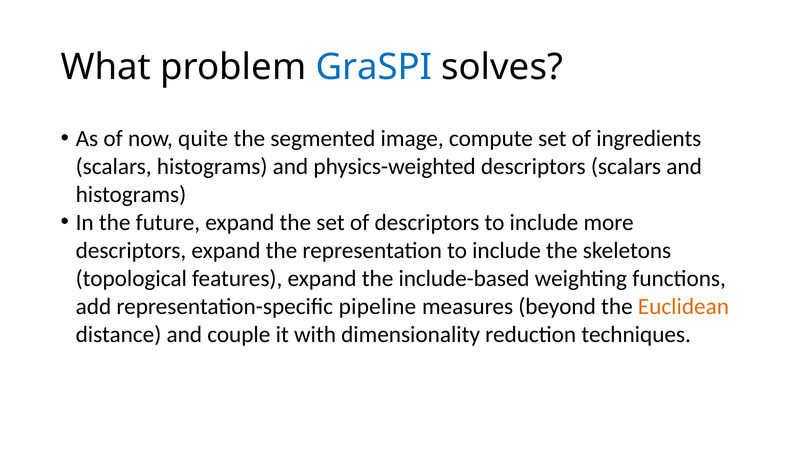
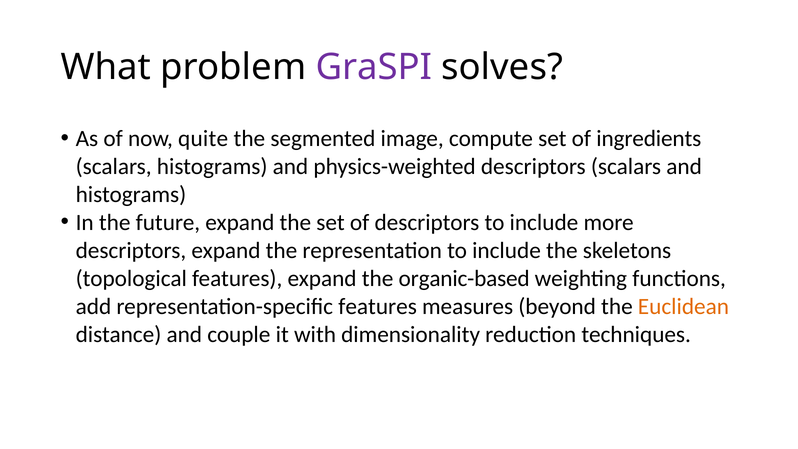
GraSPI colour: blue -> purple
include-based: include-based -> organic-based
representation-specific pipeline: pipeline -> features
